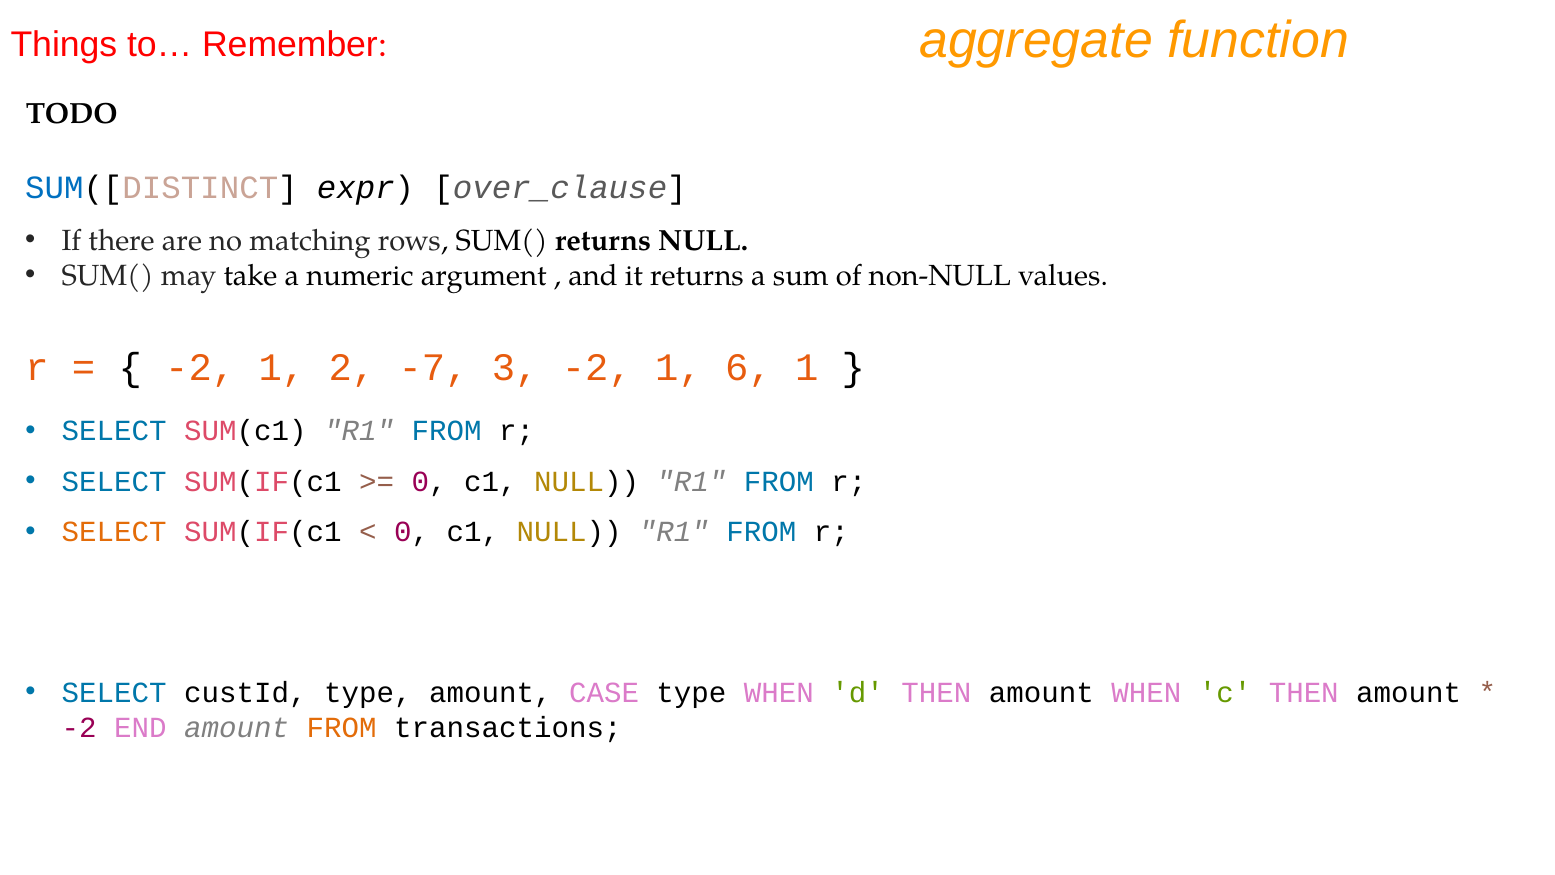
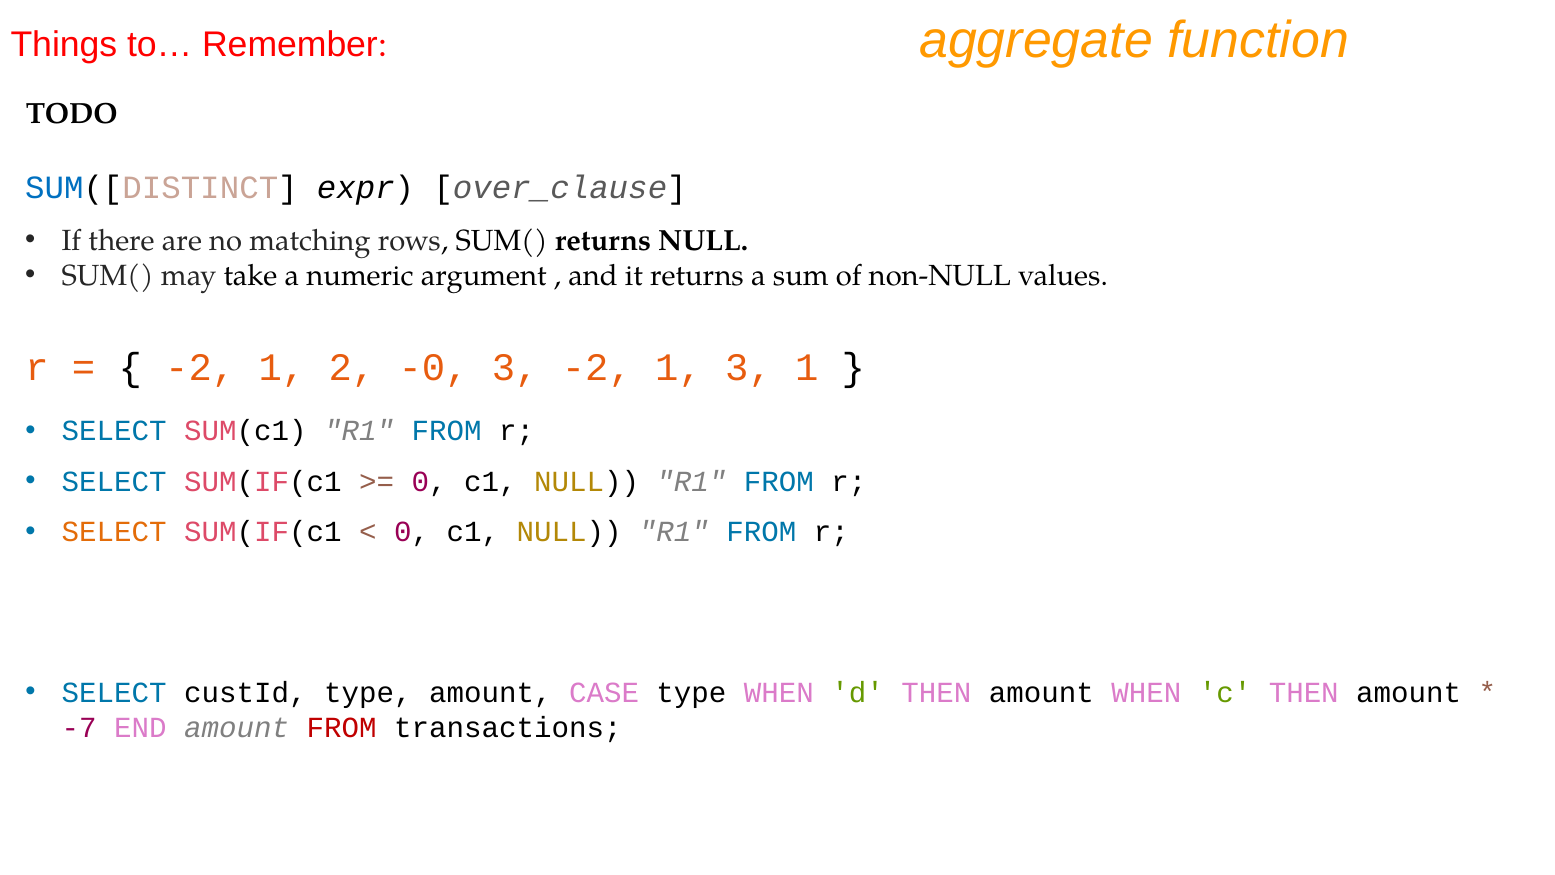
-7: -7 -> -0
1 6: 6 -> 3
-2 at (79, 727): -2 -> -7
FROM at (342, 727) colour: orange -> red
